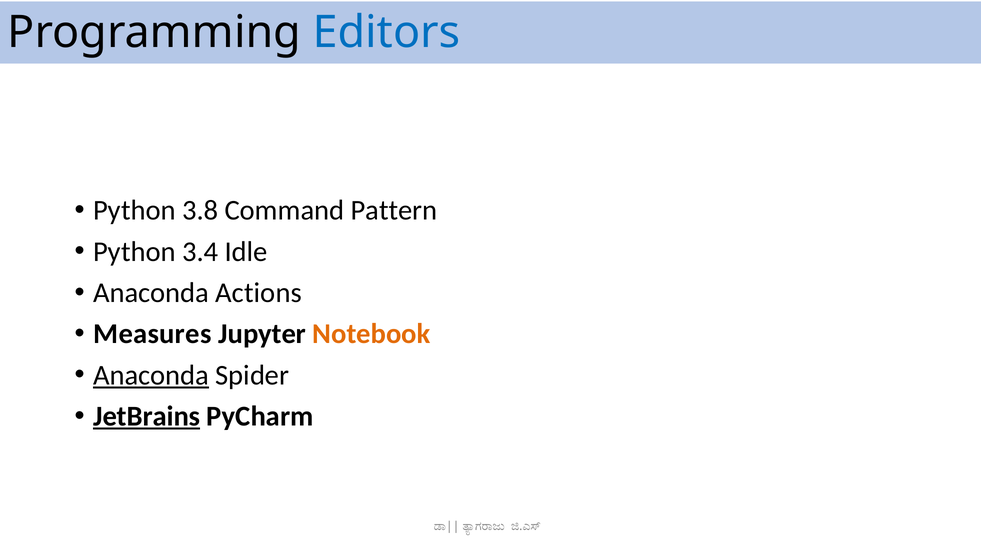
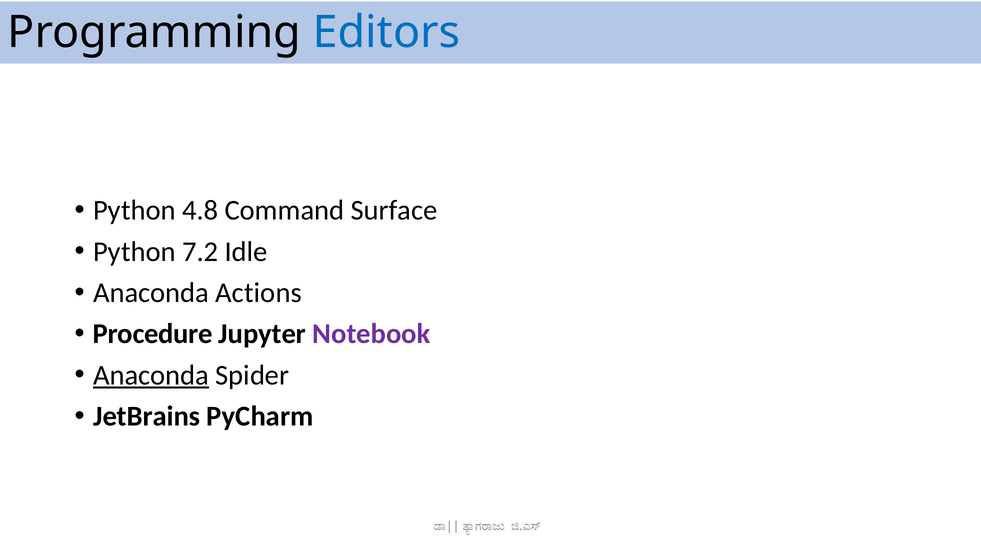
3.8: 3.8 -> 4.8
Pattern: Pattern -> Surface
3.4: 3.4 -> 7.2
Measures: Measures -> Procedure
Notebook colour: orange -> purple
JetBrains underline: present -> none
